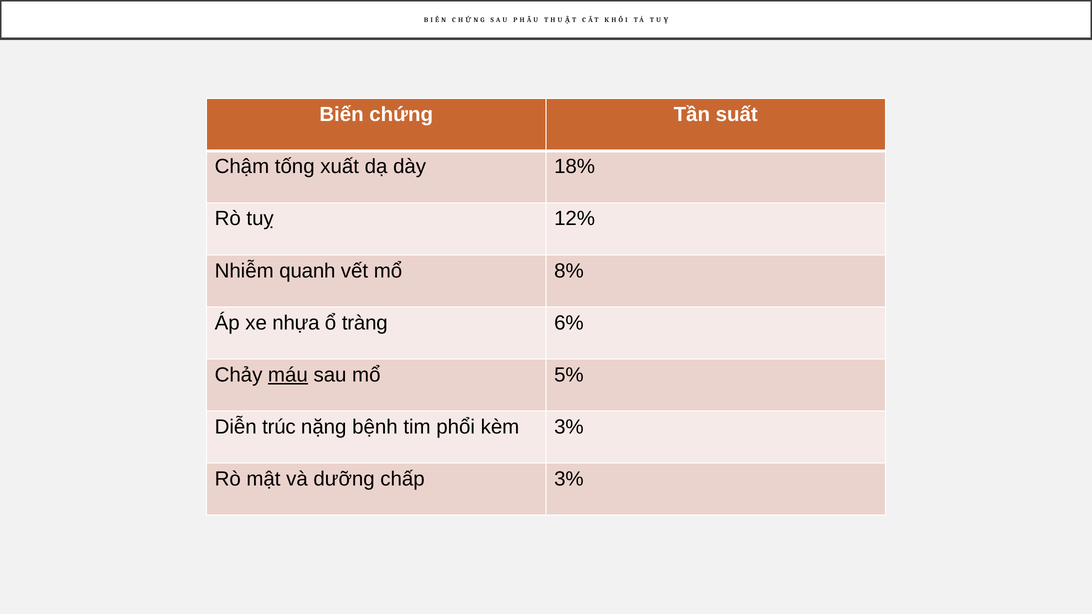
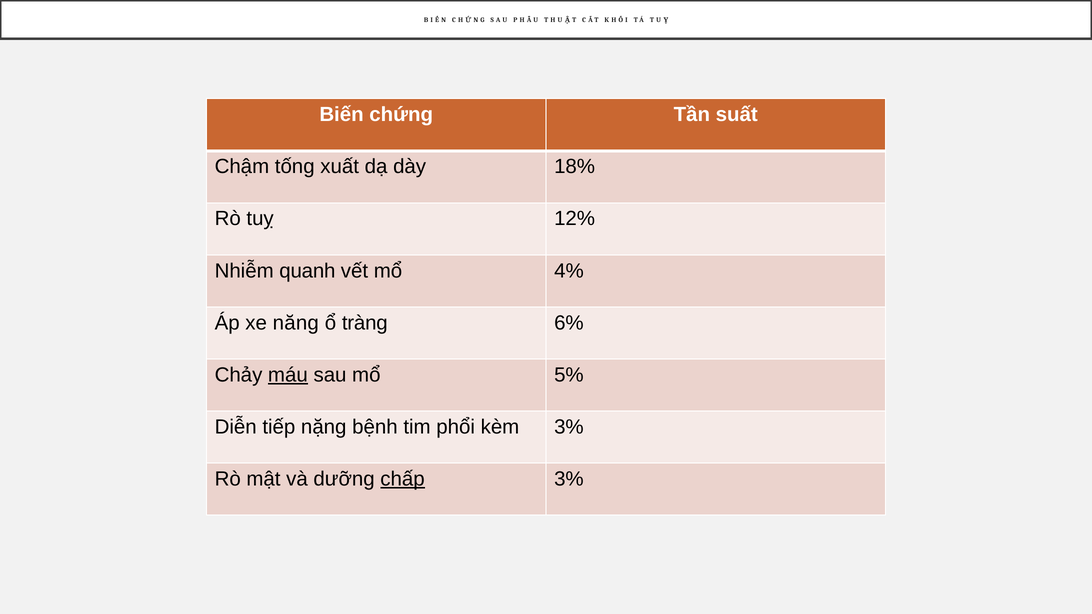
8%: 8% -> 4%
nhựa: nhựa -> năng
trúc: trúc -> tiếp
chấp underline: none -> present
